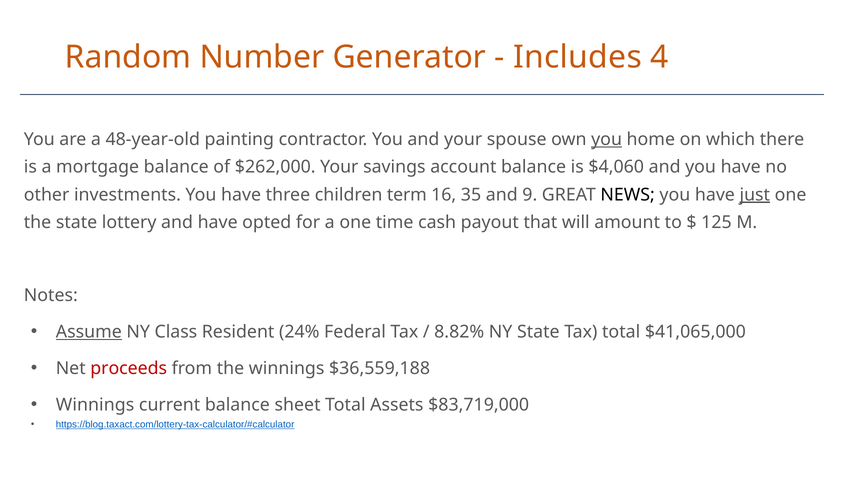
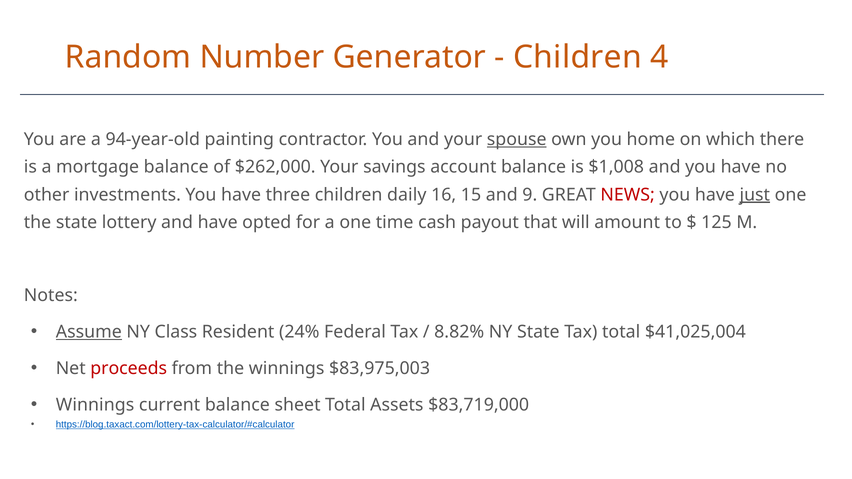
Includes at (577, 57): Includes -> Children
48-year-old: 48-year-old -> 94-year-old
spouse underline: none -> present
you at (607, 139) underline: present -> none
$4,060: $4,060 -> $1,008
term: term -> daily
35: 35 -> 15
NEWS colour: black -> red
$41,065,000: $41,065,000 -> $41,025,004
$36,559,188: $36,559,188 -> $83,975,003
